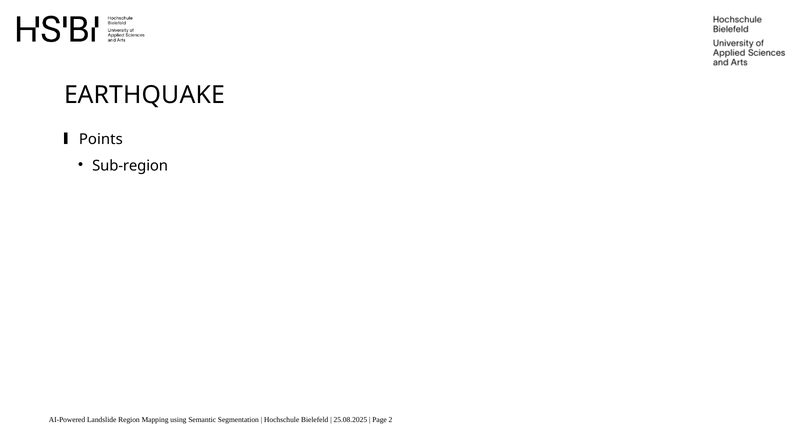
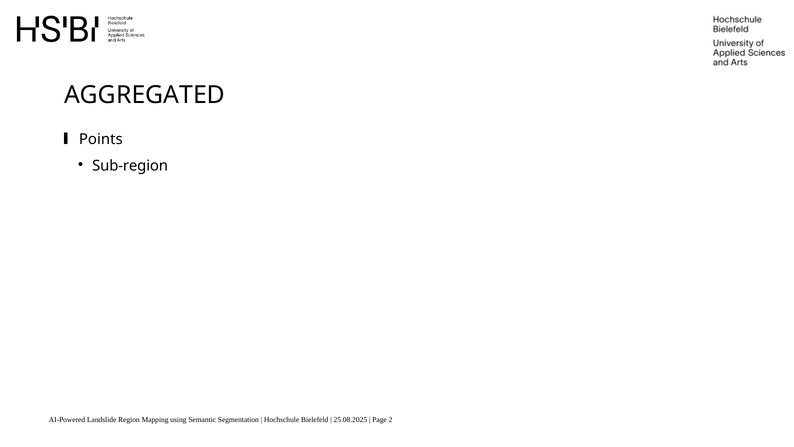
EARTHQUAKE: EARTHQUAKE -> AGGREGATED
